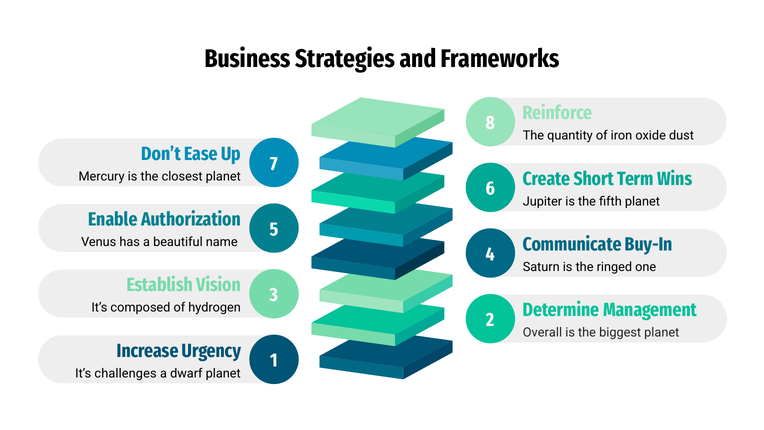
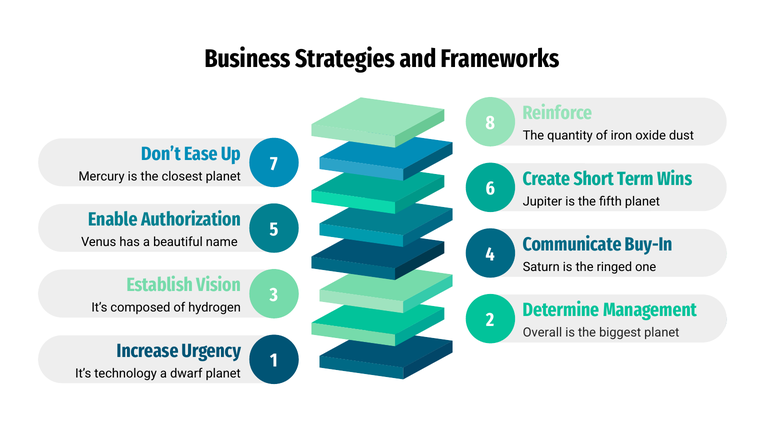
challenges: challenges -> technology
